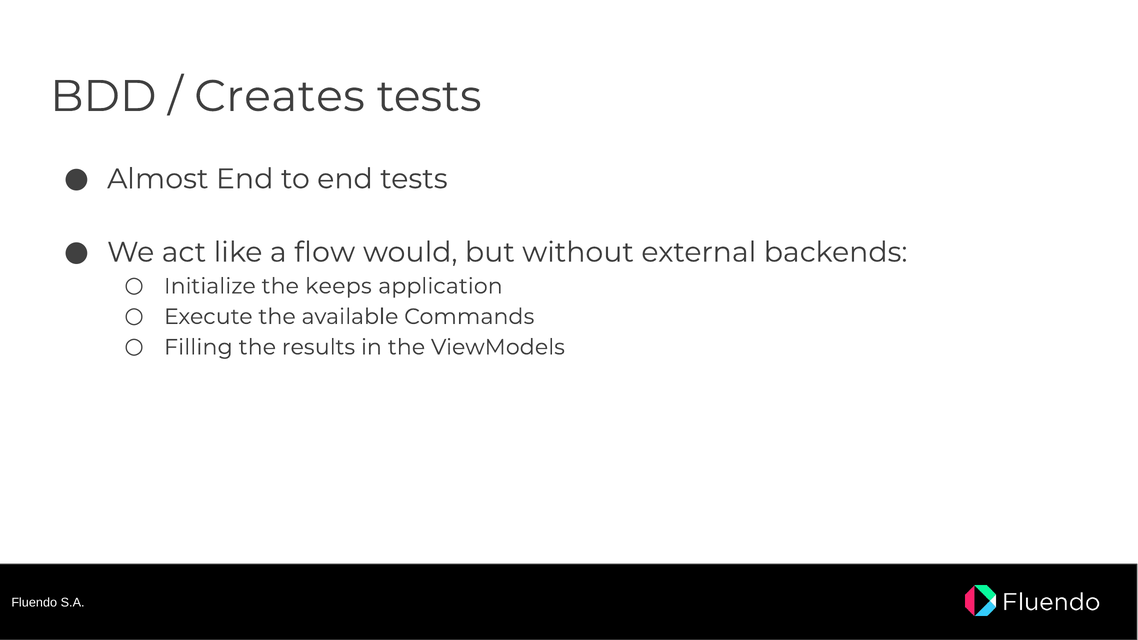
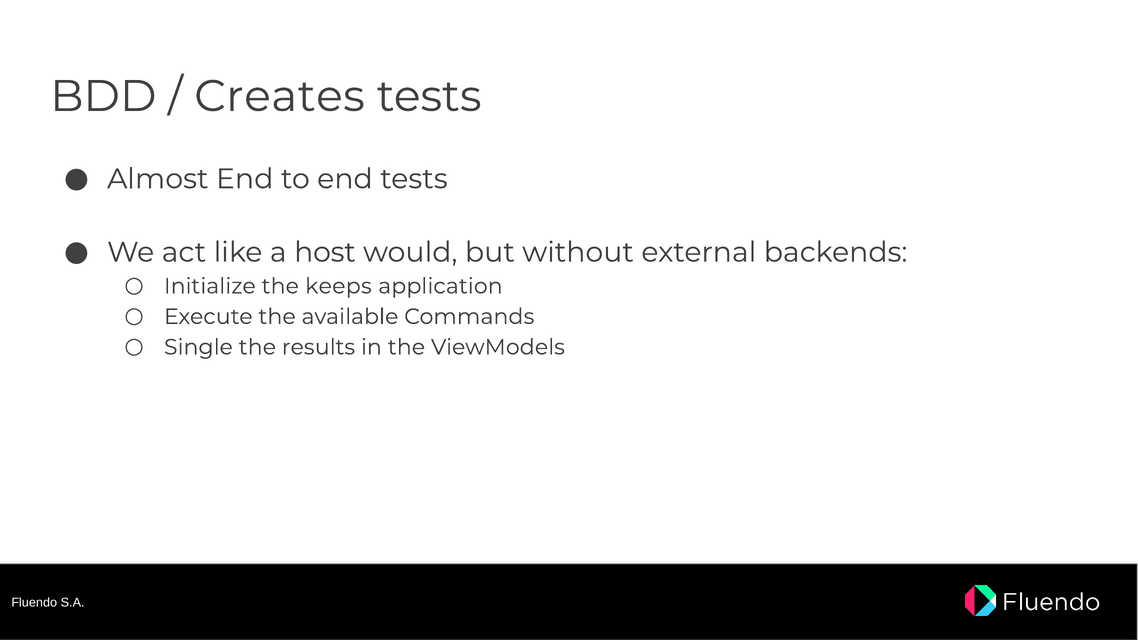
flow: flow -> host
Filling: Filling -> Single
